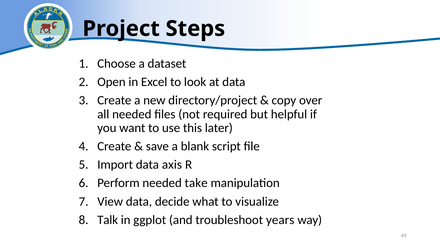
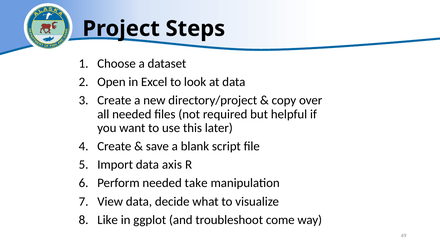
Talk: Talk -> Like
years: years -> come
